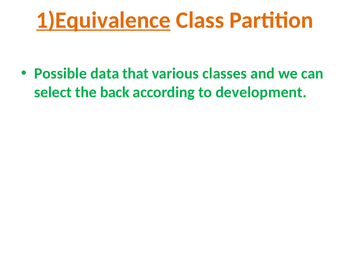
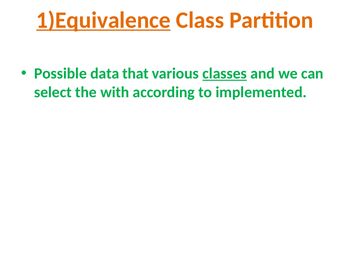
classes underline: none -> present
back: back -> with
development: development -> implemented
